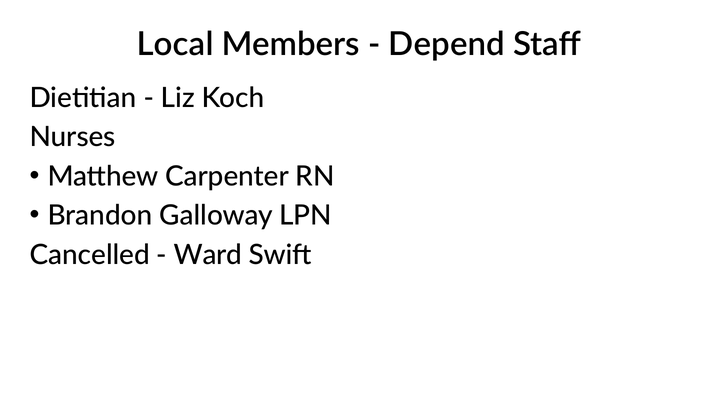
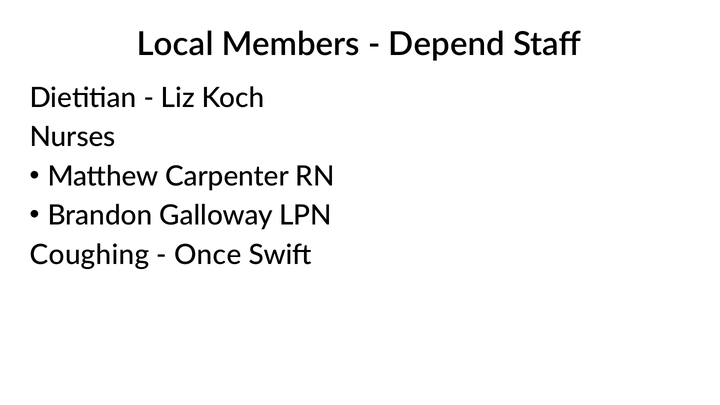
Cancelled: Cancelled -> Coughing
Ward: Ward -> Once
